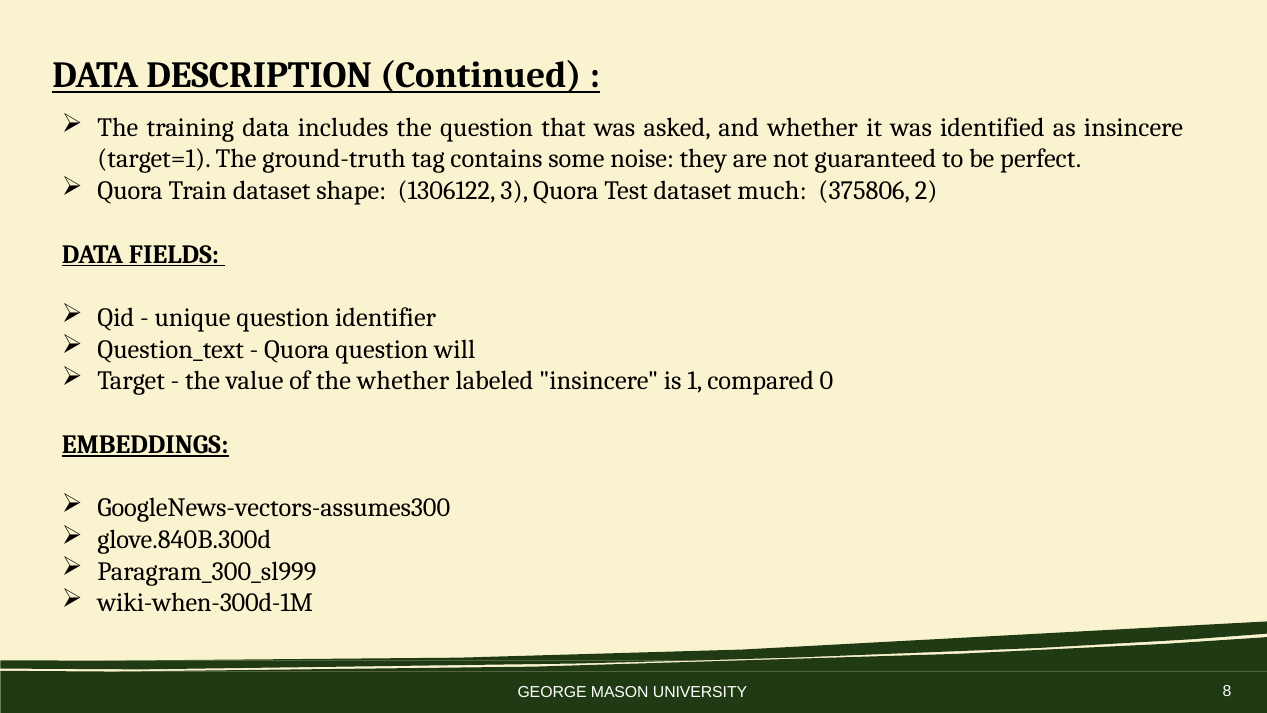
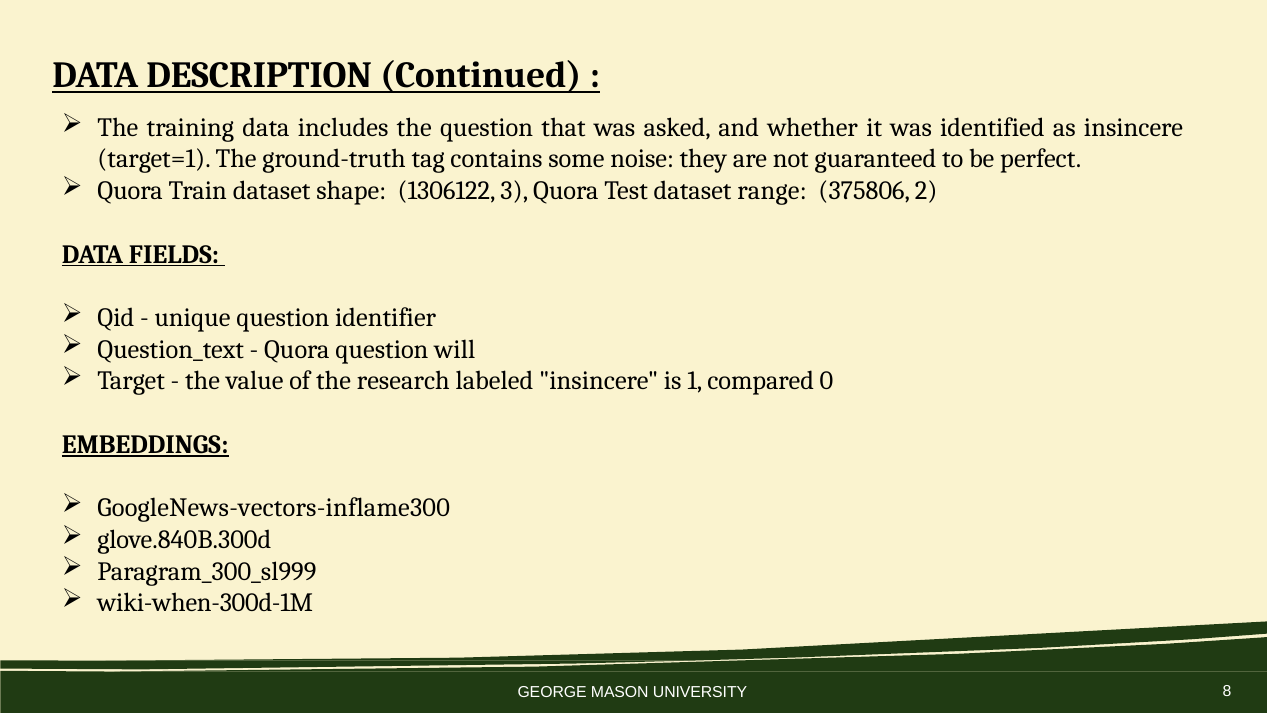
much: much -> range
the whether: whether -> research
GoogleNews-vectors-assumes300: GoogleNews-vectors-assumes300 -> GoogleNews-vectors-inflame300
